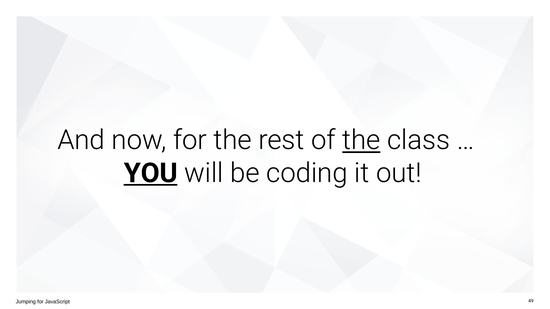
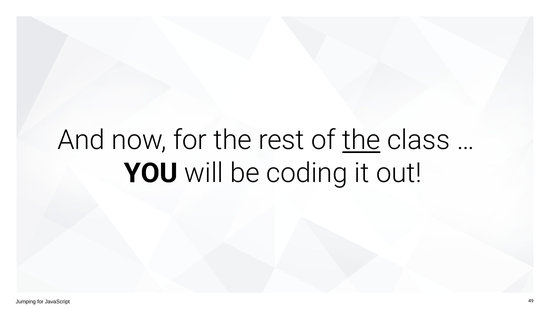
YOU underline: present -> none
